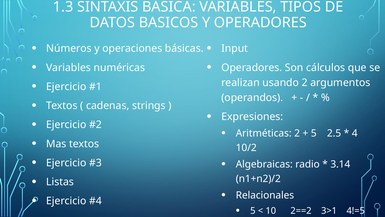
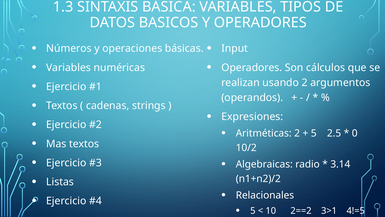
4: 4 -> 0
